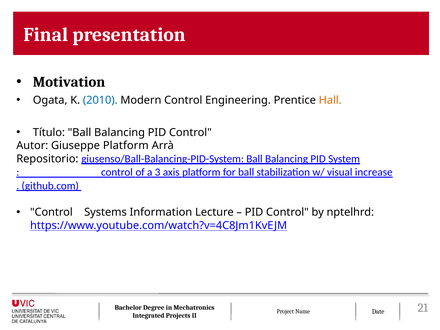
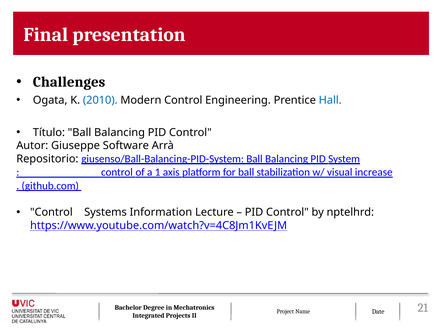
Motivation: Motivation -> Challenges
Hall colour: orange -> blue
Giuseppe Platform: Platform -> Software
3: 3 -> 1
